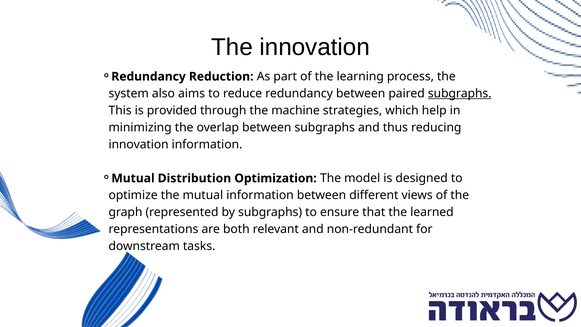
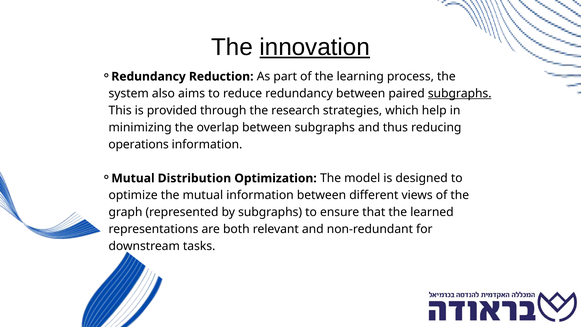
innovation at (315, 47) underline: none -> present
machine: machine -> research
innovation at (139, 144): innovation -> operations
